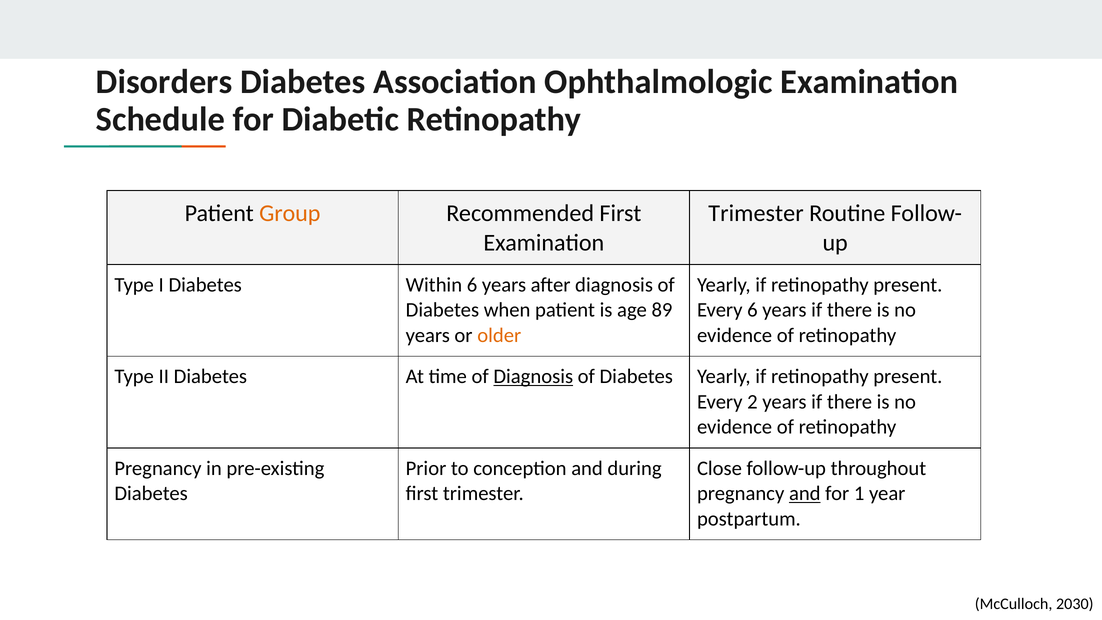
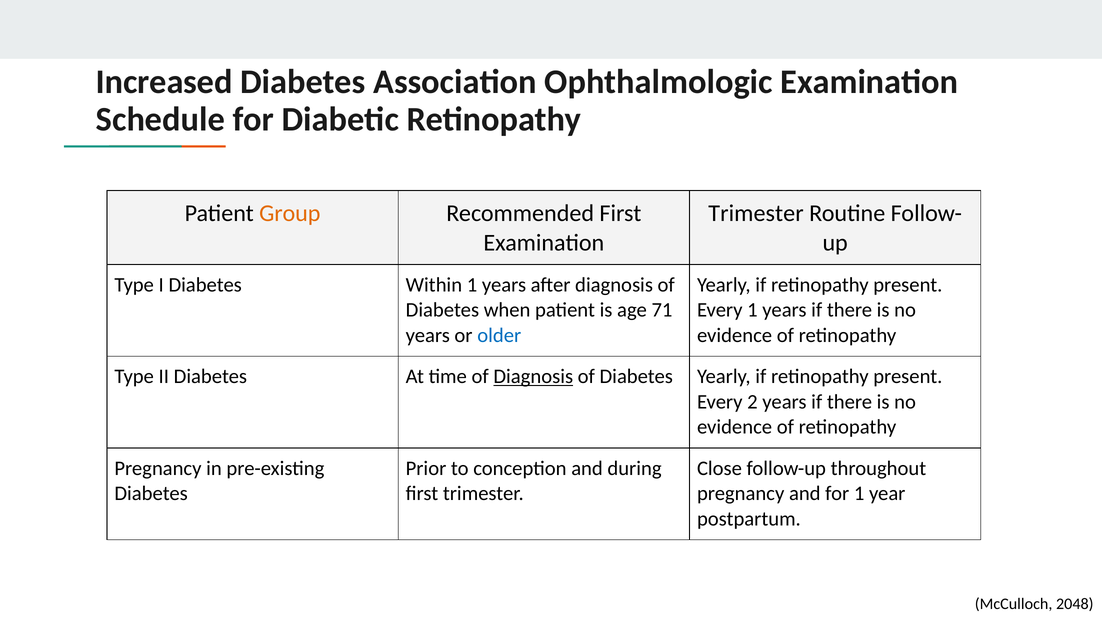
Disorders: Disorders -> Increased
Within 6: 6 -> 1
89: 89 -> 71
Every 6: 6 -> 1
older colour: orange -> blue
and at (805, 494) underline: present -> none
2030: 2030 -> 2048
